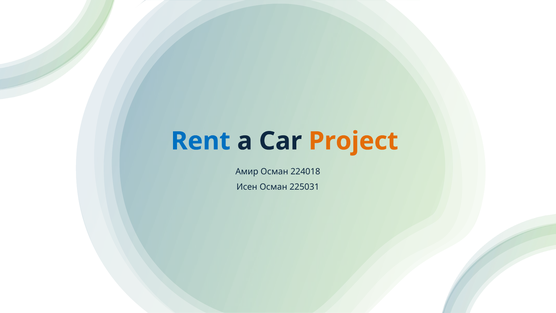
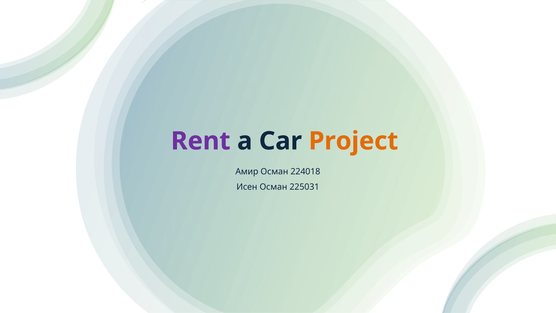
Rent colour: blue -> purple
